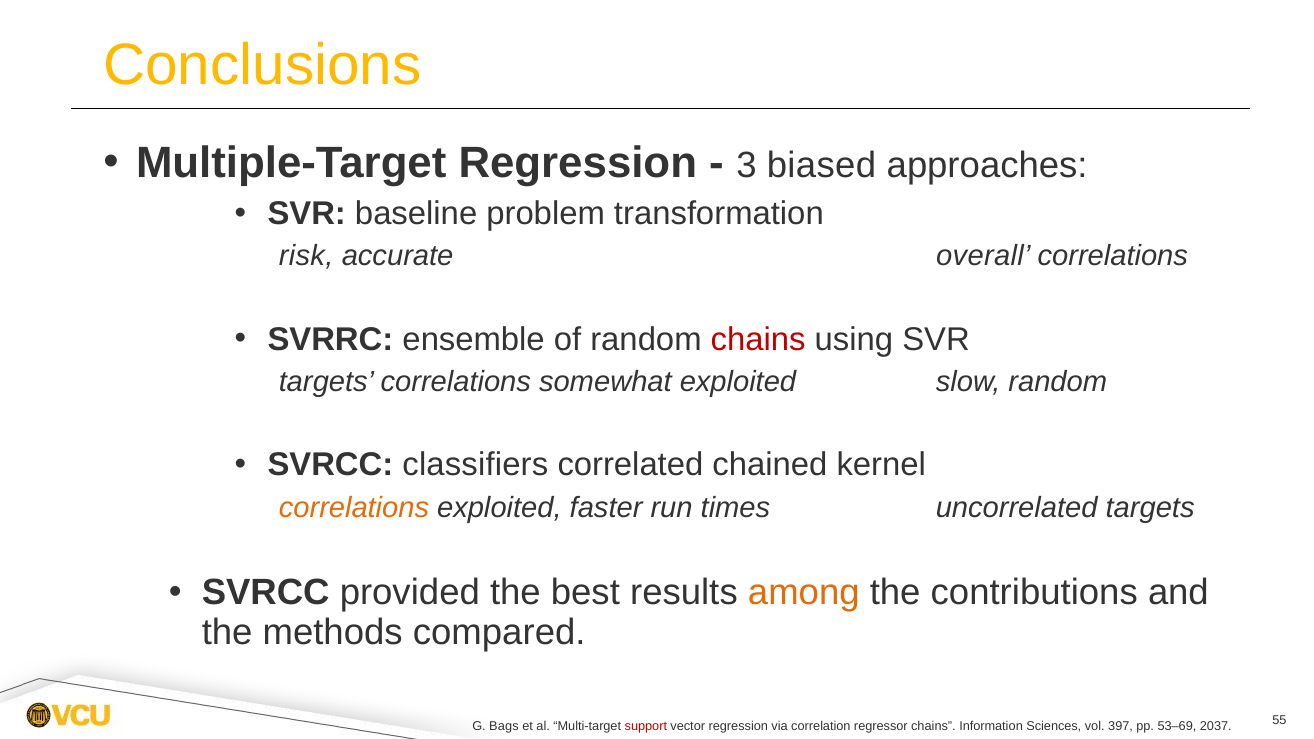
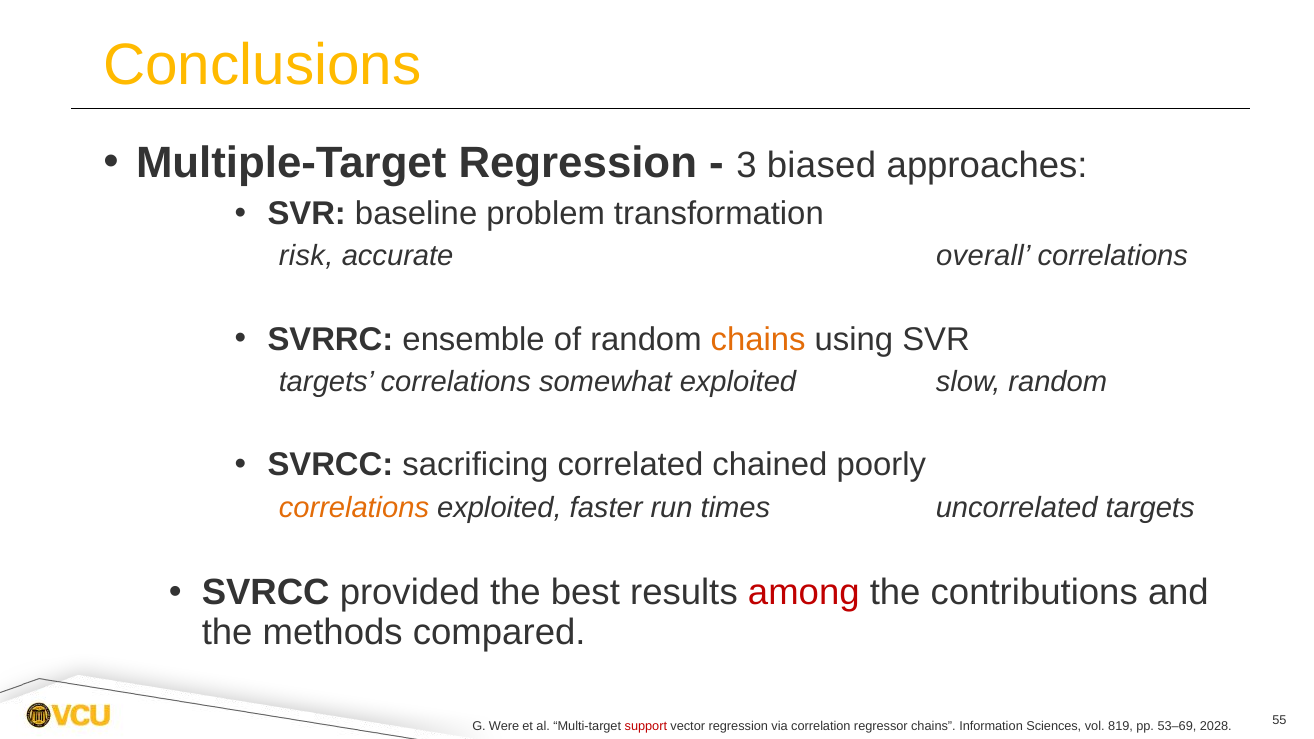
chains at (758, 339) colour: red -> orange
classifiers: classifiers -> sacrificing
kernel: kernel -> poorly
among colour: orange -> red
Bags: Bags -> Were
397: 397 -> 819
2037: 2037 -> 2028
